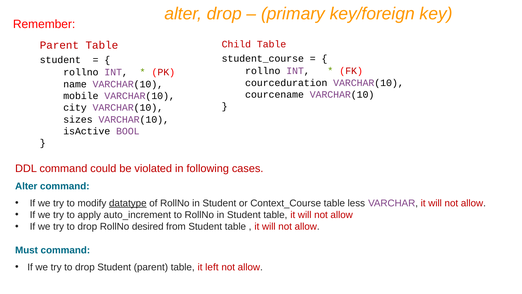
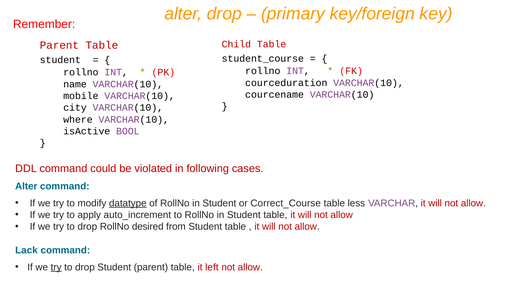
sizes: sizes -> where
Context_Course: Context_Course -> Correct_Course
Must: Must -> Lack
try at (56, 267) underline: none -> present
